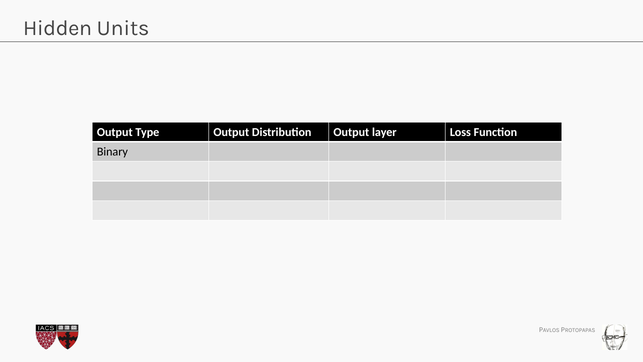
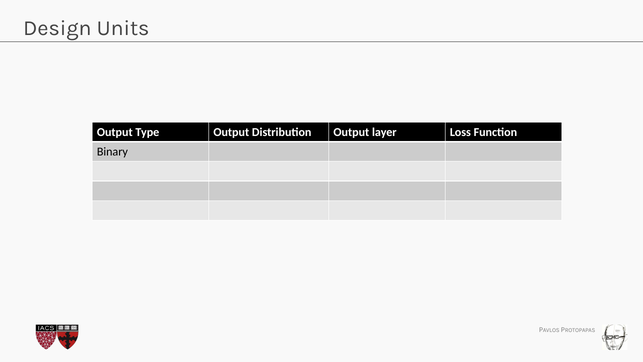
Hidden: Hidden -> Design
